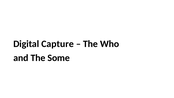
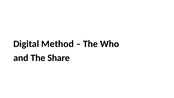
Capture: Capture -> Method
Some: Some -> Share
